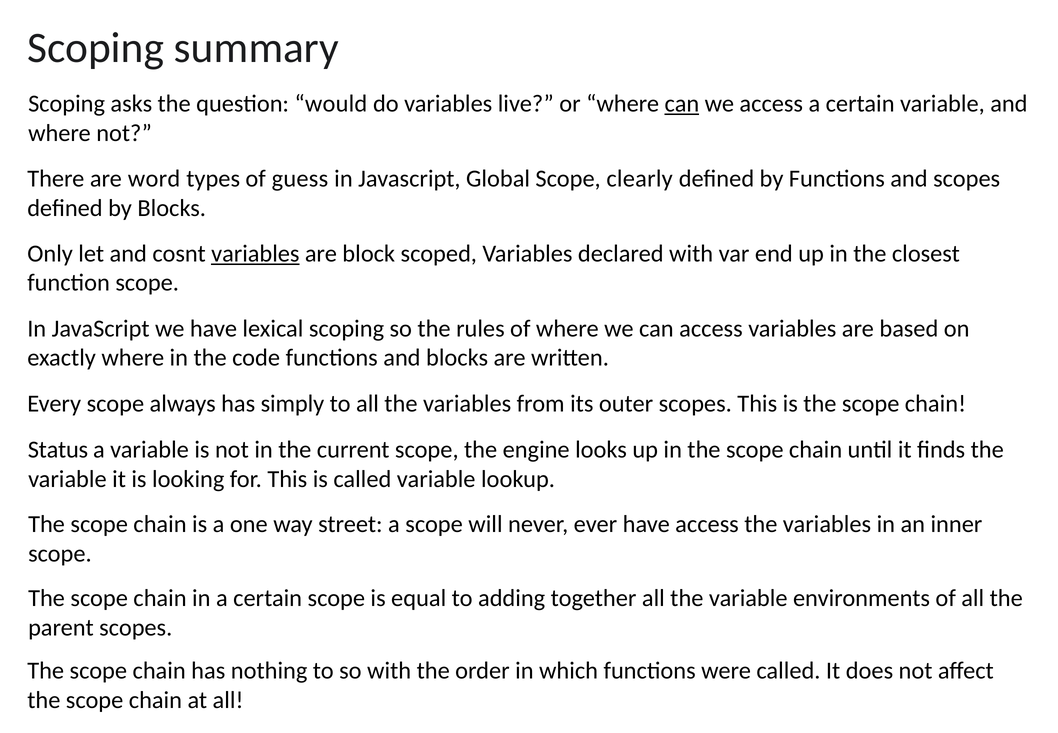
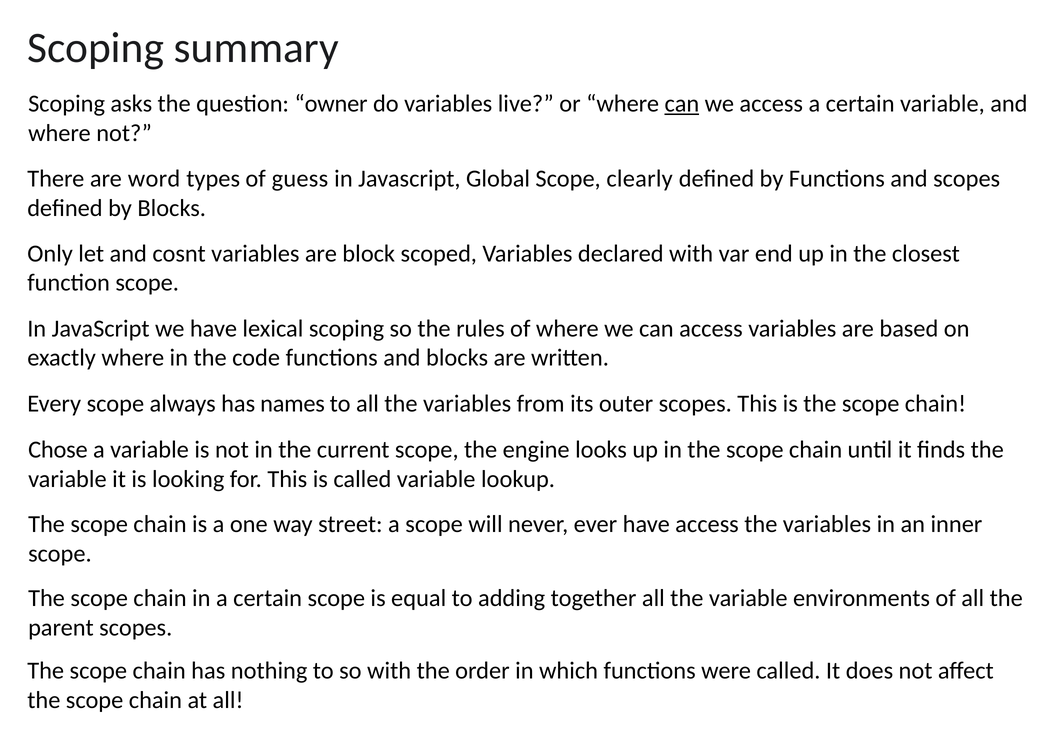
would: would -> owner
variables at (255, 253) underline: present -> none
simply: simply -> names
Status: Status -> Chose
